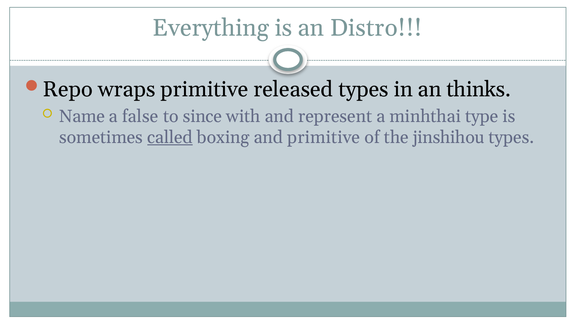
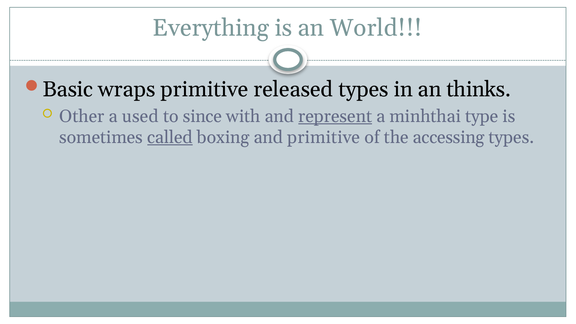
Distro: Distro -> World
Repo: Repo -> Basic
Name: Name -> Other
false: false -> used
represent underline: none -> present
jinshihou: jinshihou -> accessing
